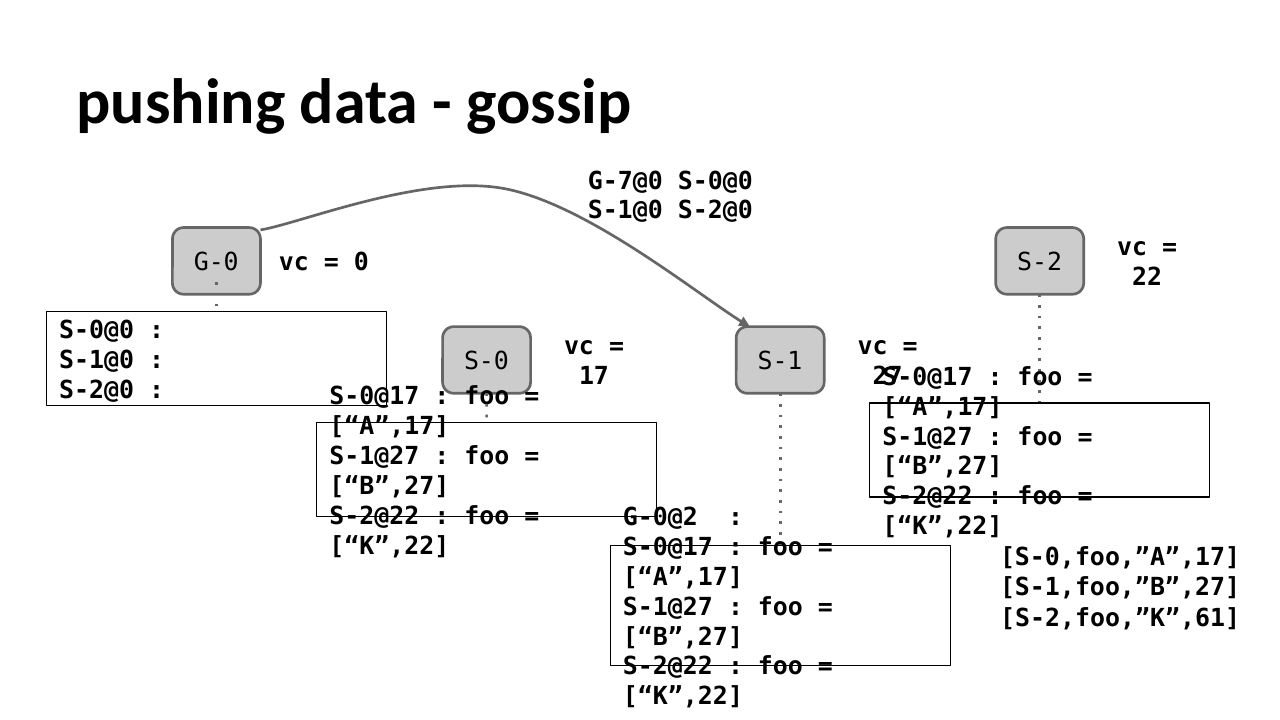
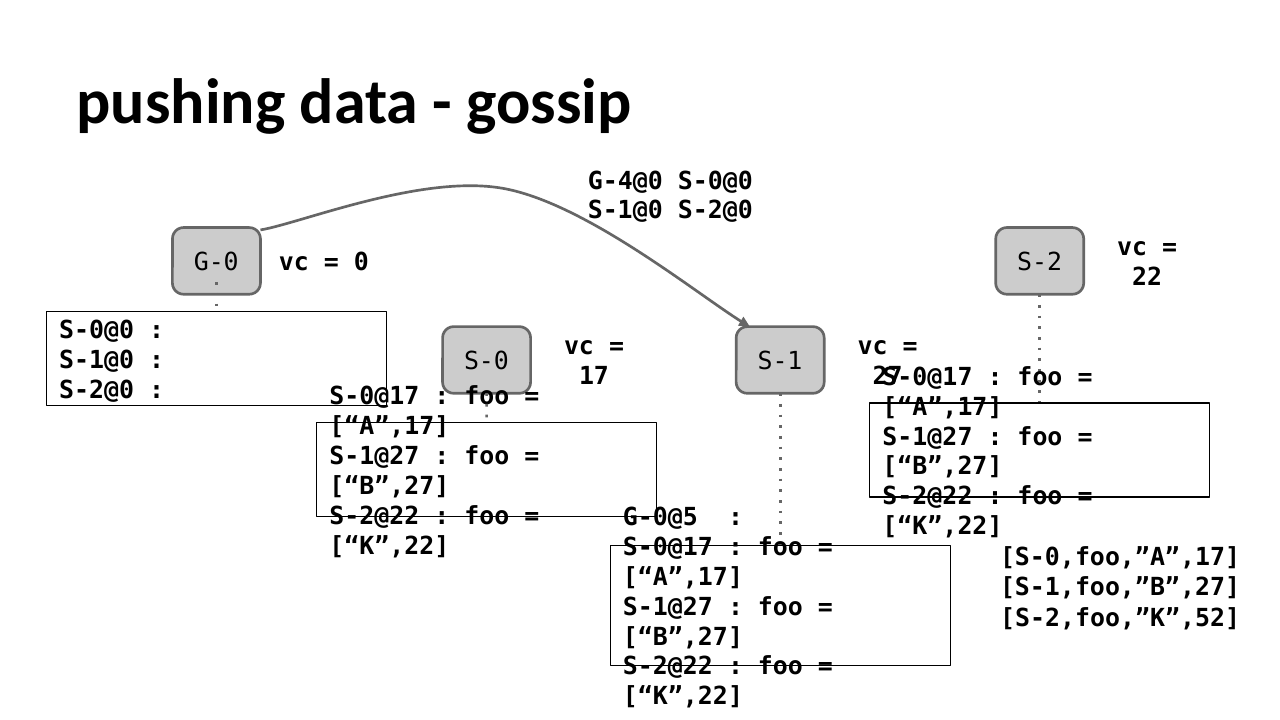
G-7@0: G-7@0 -> G-4@0
G-0@2: G-0@2 -> G-0@5
S-2,foo,”K”,61: S-2,foo,”K”,61 -> S-2,foo,”K”,52
